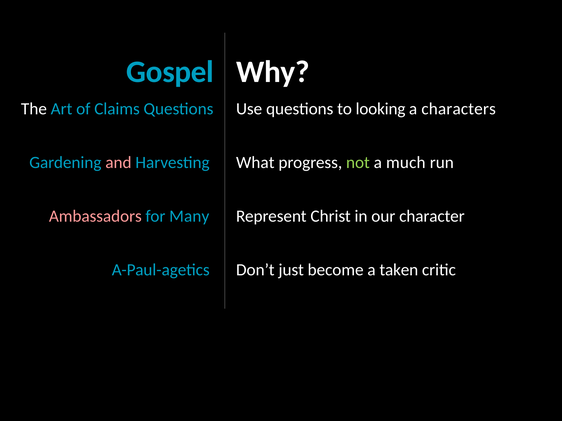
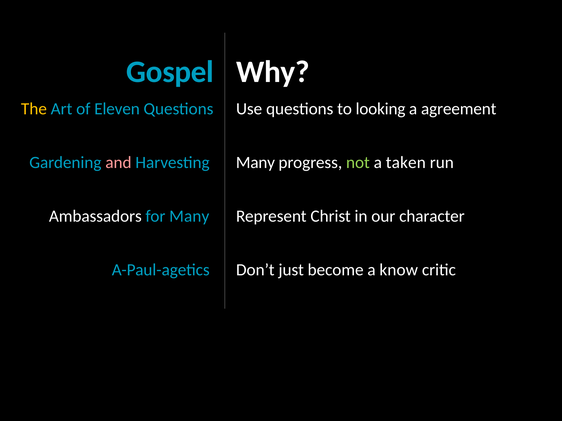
The colour: white -> yellow
Claims: Claims -> Eleven
characters: characters -> agreement
Harvesting What: What -> Many
much: much -> taken
Ambassadors colour: pink -> white
taken: taken -> know
